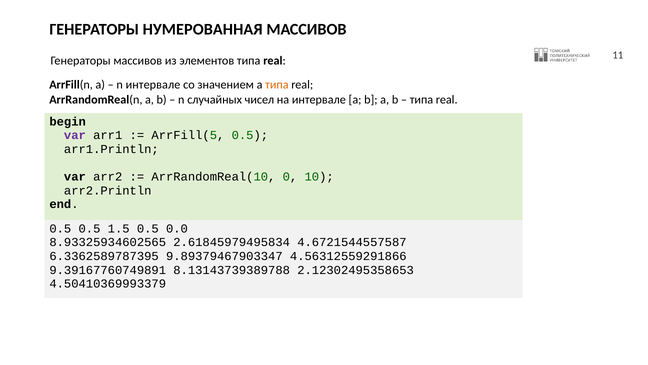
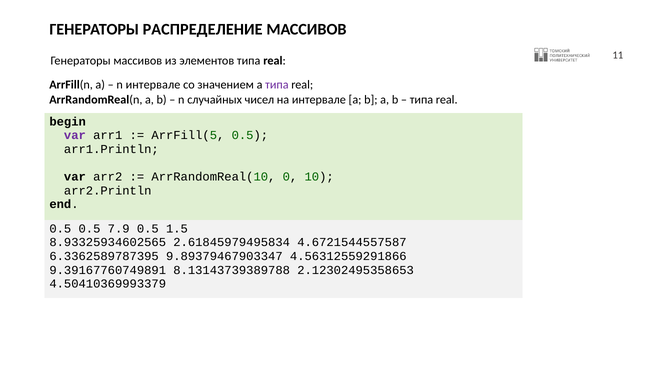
НУМЕРОВАННАЯ: НУМЕРОВАННАЯ -> РАСПРЕДЕЛЕНИЕ
типа at (277, 85) colour: orange -> purple
1.5: 1.5 -> 7.9
0.0: 0.0 -> 1.5
